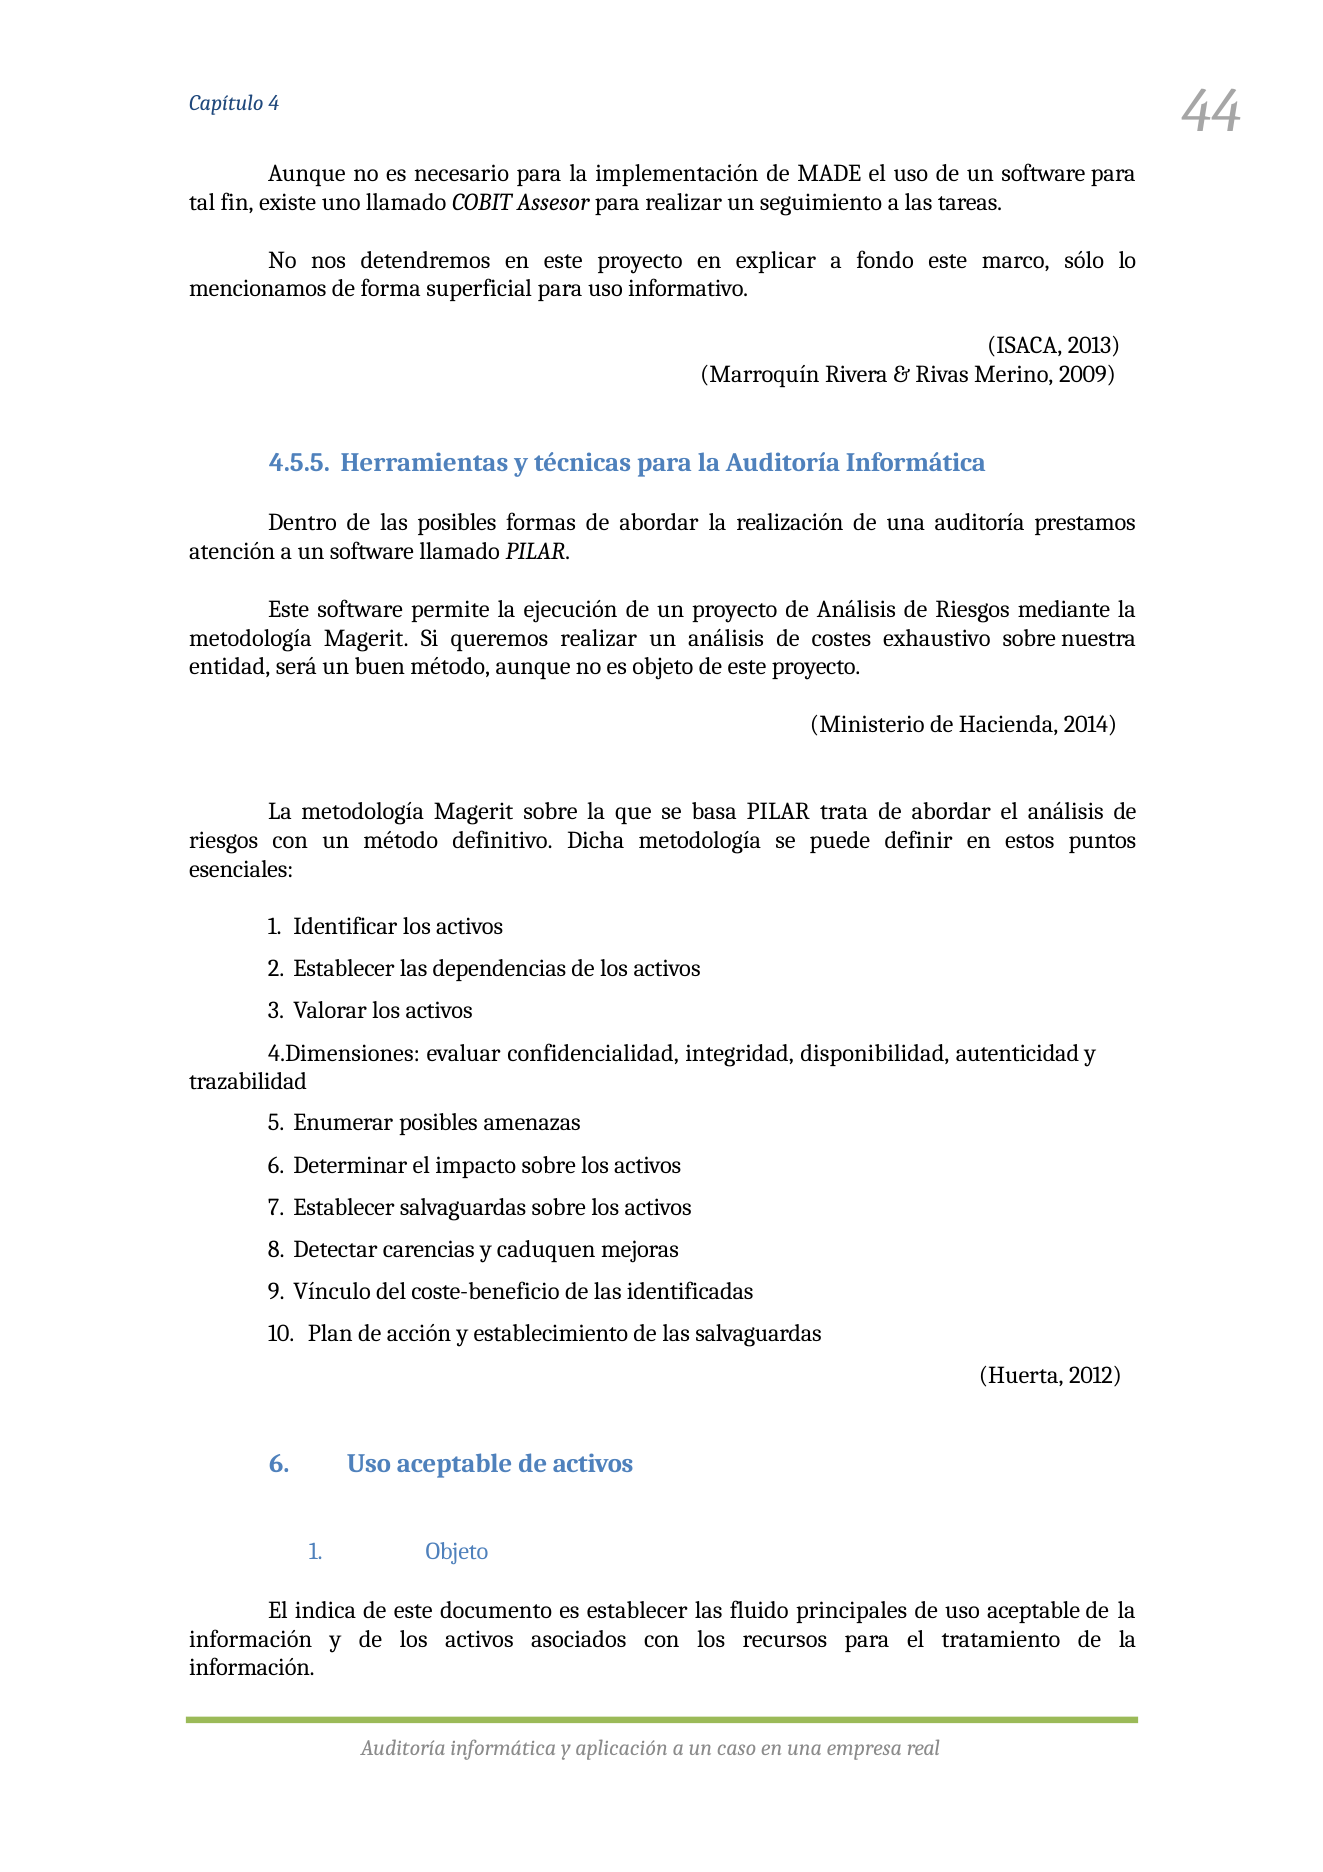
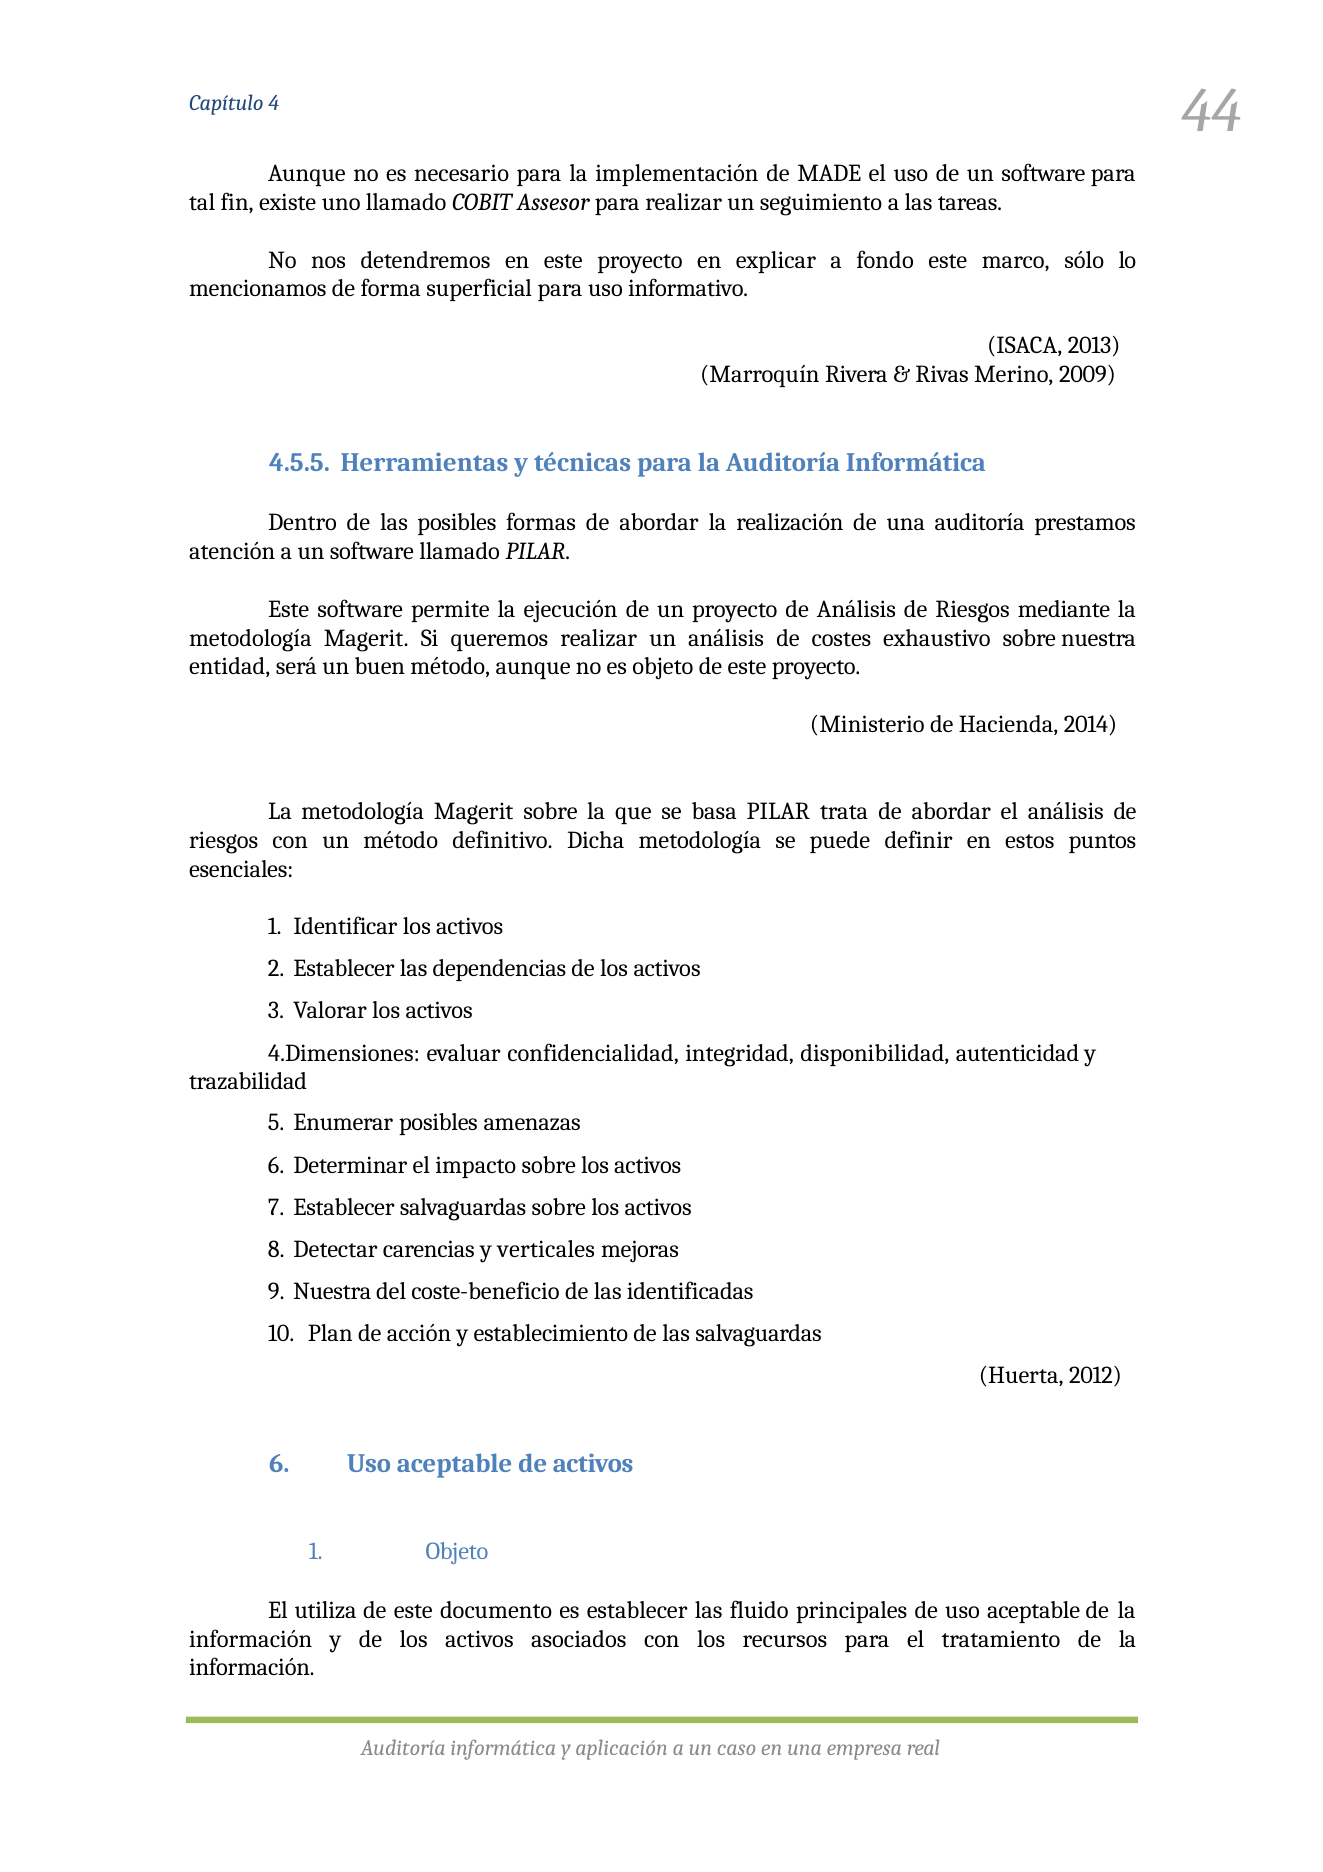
caduquen: caduquen -> verticales
Vínculo at (332, 1291): Vínculo -> Nuestra
indica: indica -> utiliza
